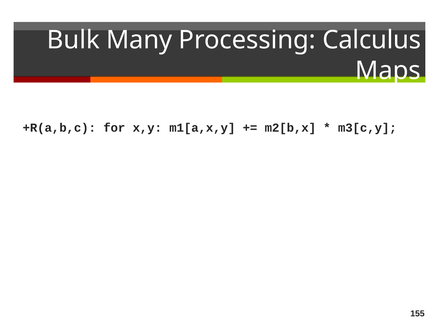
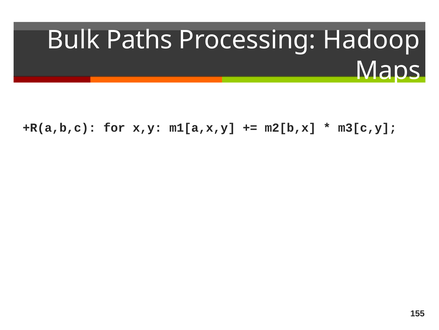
Many: Many -> Paths
Calculus: Calculus -> Hadoop
